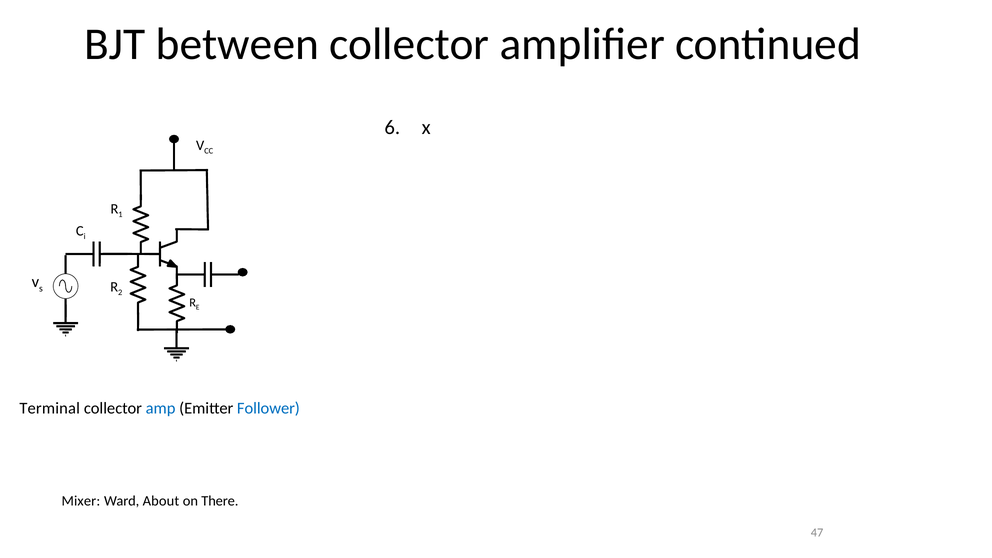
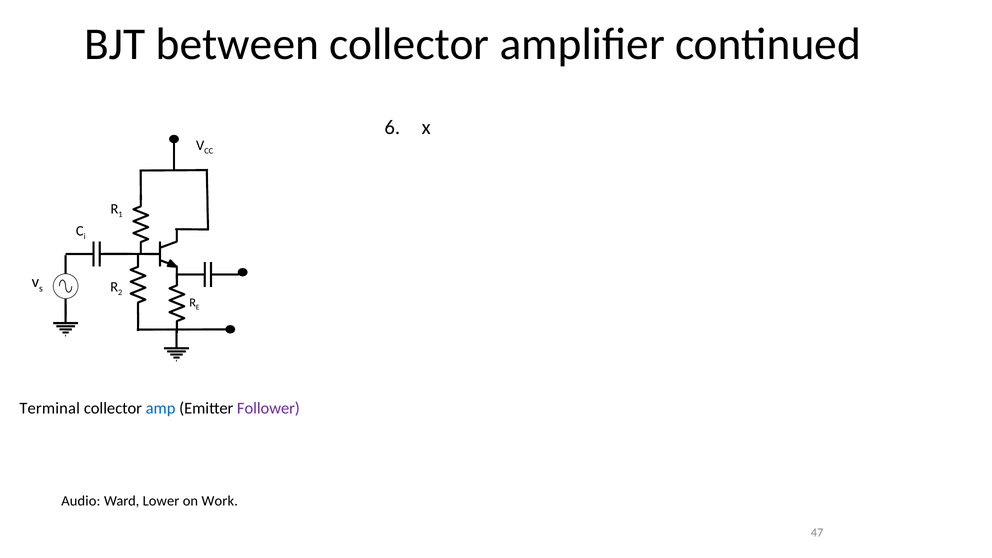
Follower colour: blue -> purple
Mixer: Mixer -> Audio
About: About -> Lower
There: There -> Work
